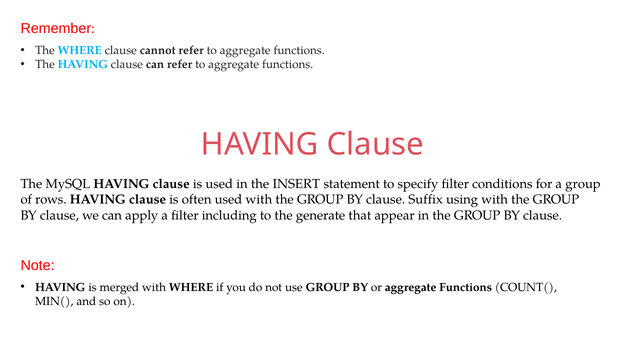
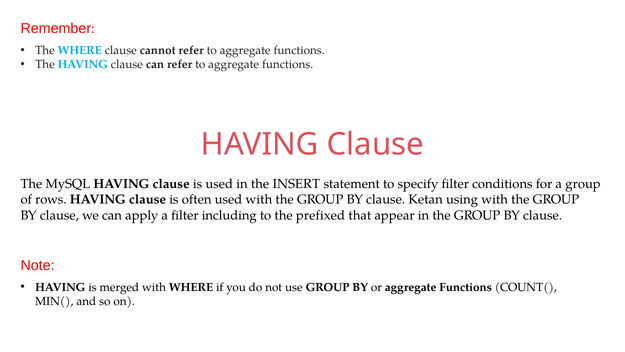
Suffix: Suffix -> Ketan
generate: generate -> prefixed
